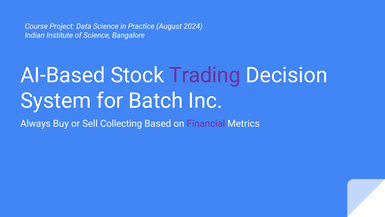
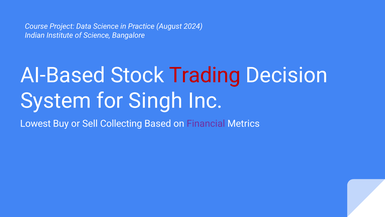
Trading colour: purple -> red
Batch: Batch -> Singh
Always: Always -> Lowest
